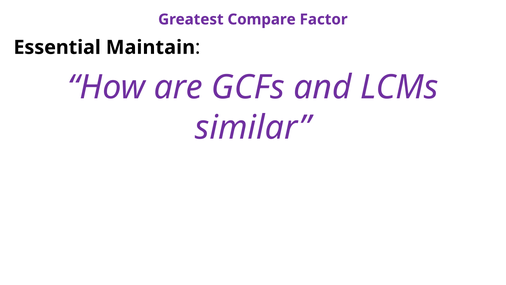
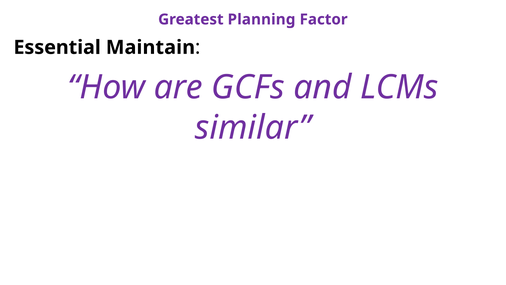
Compare: Compare -> Planning
